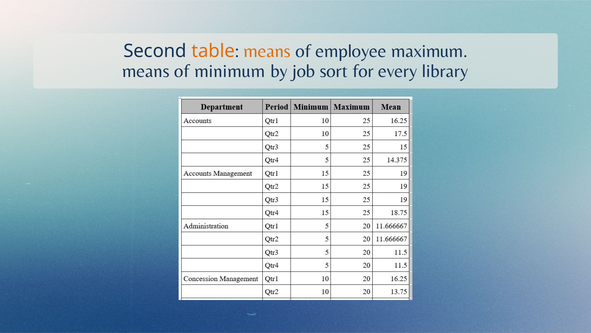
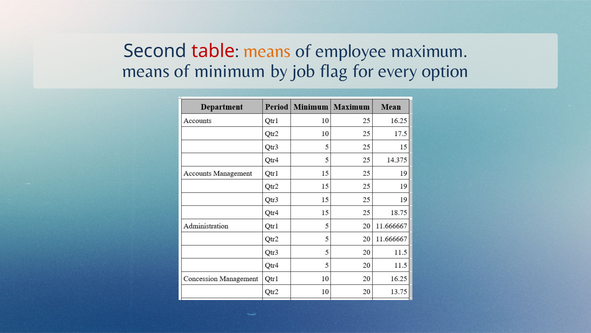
table colour: orange -> red
sort: sort -> flag
library: library -> option
